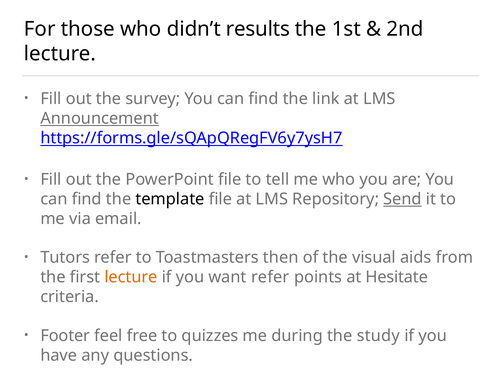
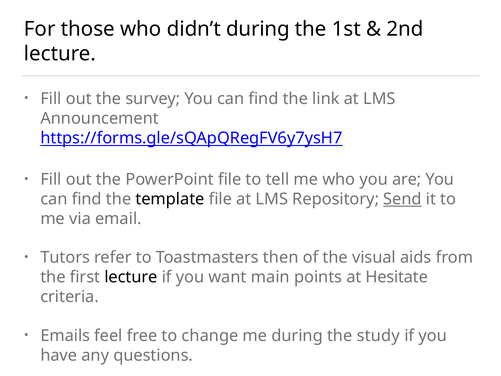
didn’t results: results -> during
Announcement underline: present -> none
lecture at (131, 277) colour: orange -> black
want refer: refer -> main
Footer: Footer -> Emails
quizzes: quizzes -> change
